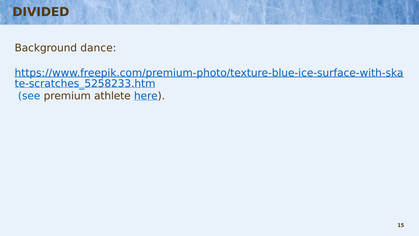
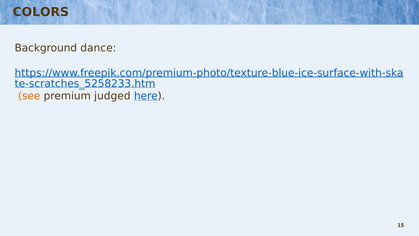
DIVIDED: DIVIDED -> COLORS
see colour: blue -> orange
athlete: athlete -> judged
